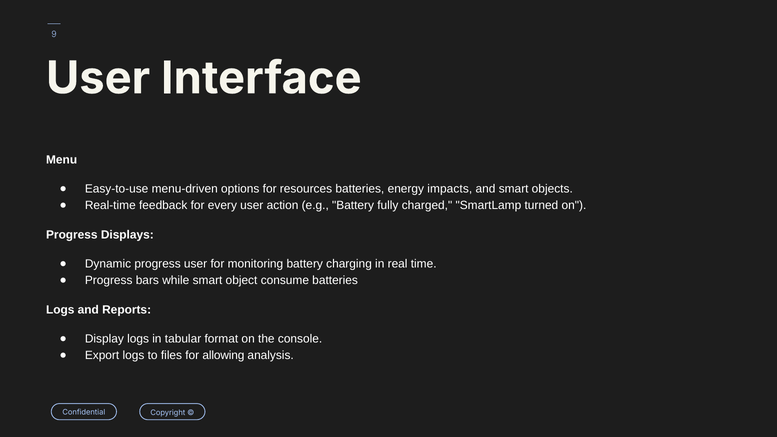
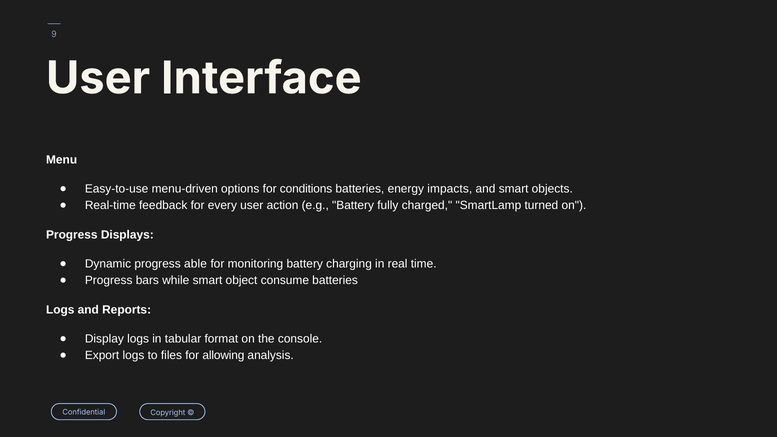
resources: resources -> conditions
progress user: user -> able
